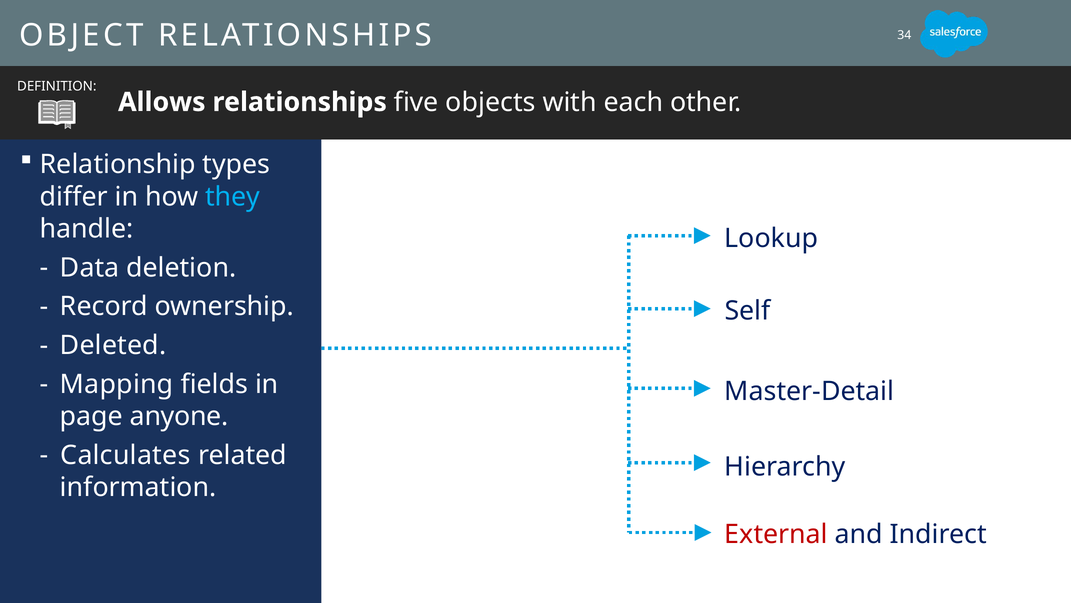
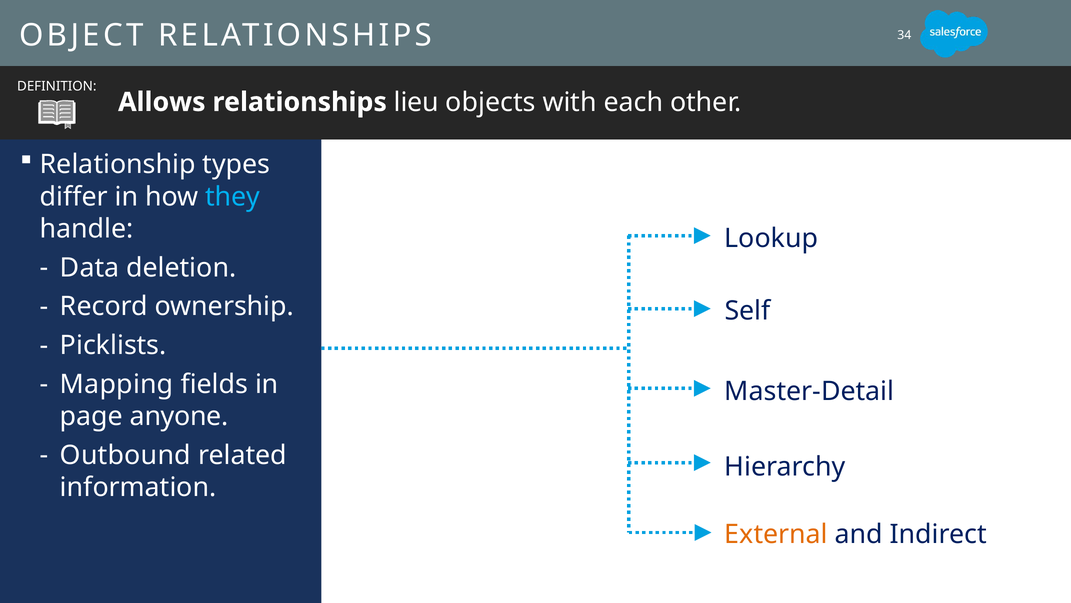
five: five -> lieu
Deleted: Deleted -> Picklists
Calculates: Calculates -> Outbound
External colour: red -> orange
